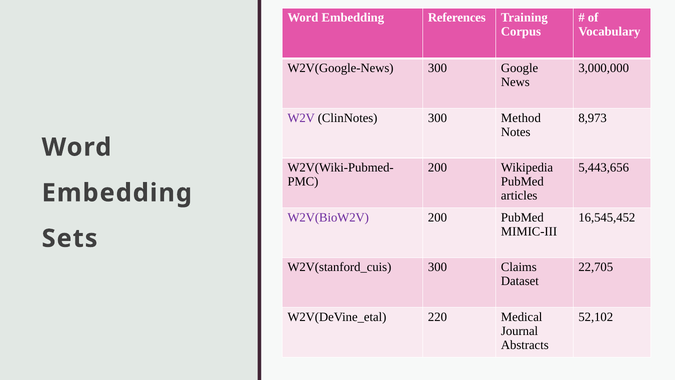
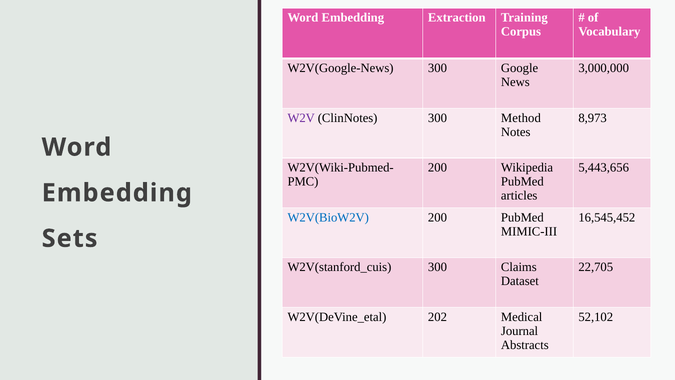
References: References -> Extraction
W2V(BioW2V colour: purple -> blue
220: 220 -> 202
